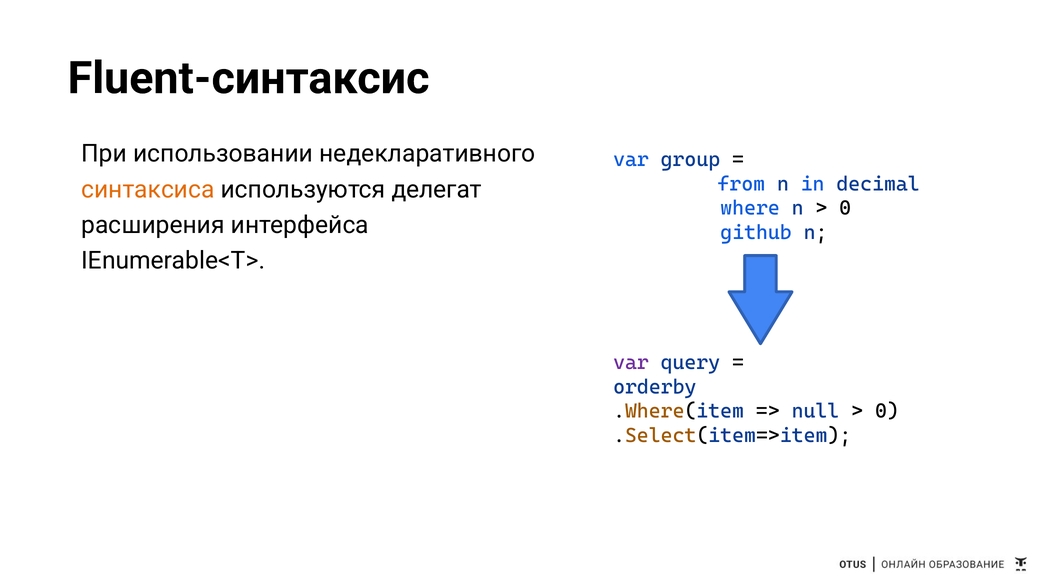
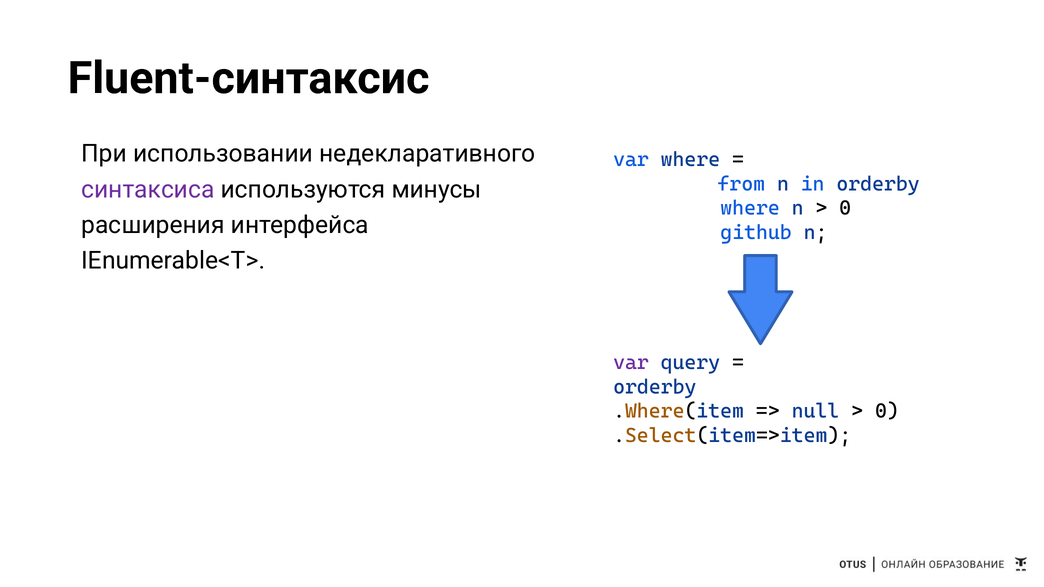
var group: group -> where
in decimal: decimal -> orderby
синтаксиса colour: orange -> purple
делегат: делегат -> минусы
